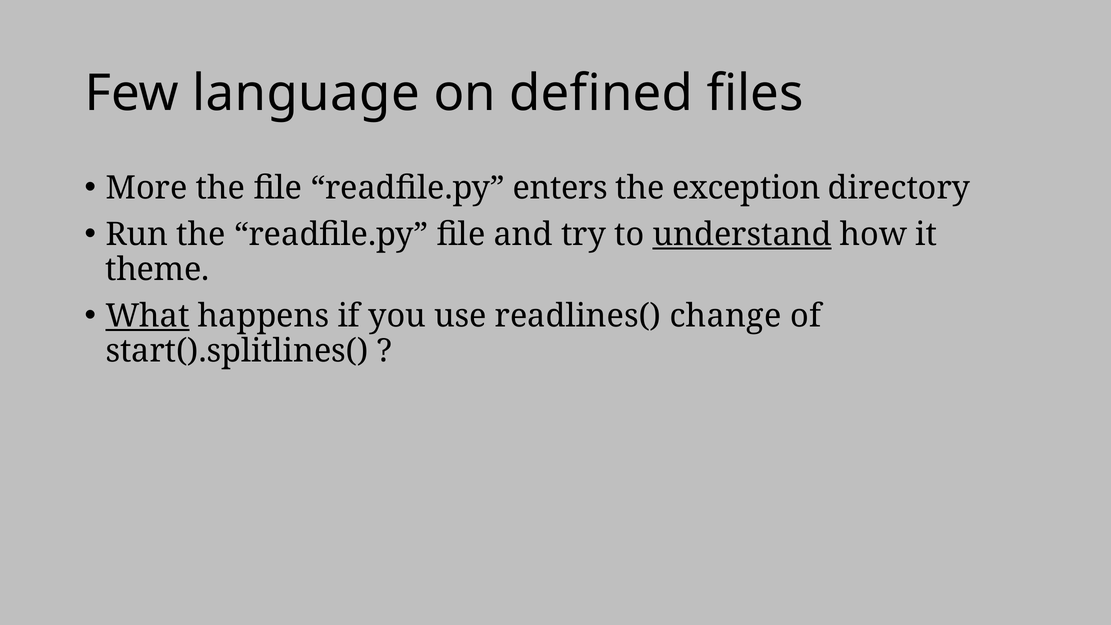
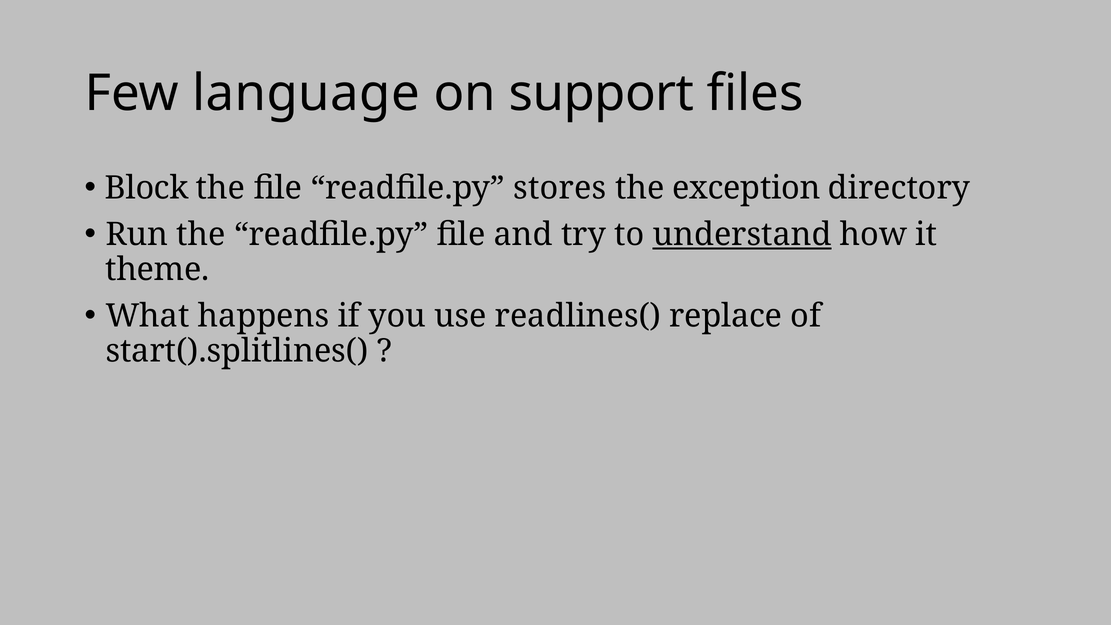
defined: defined -> support
More: More -> Block
enters: enters -> stores
What underline: present -> none
change: change -> replace
